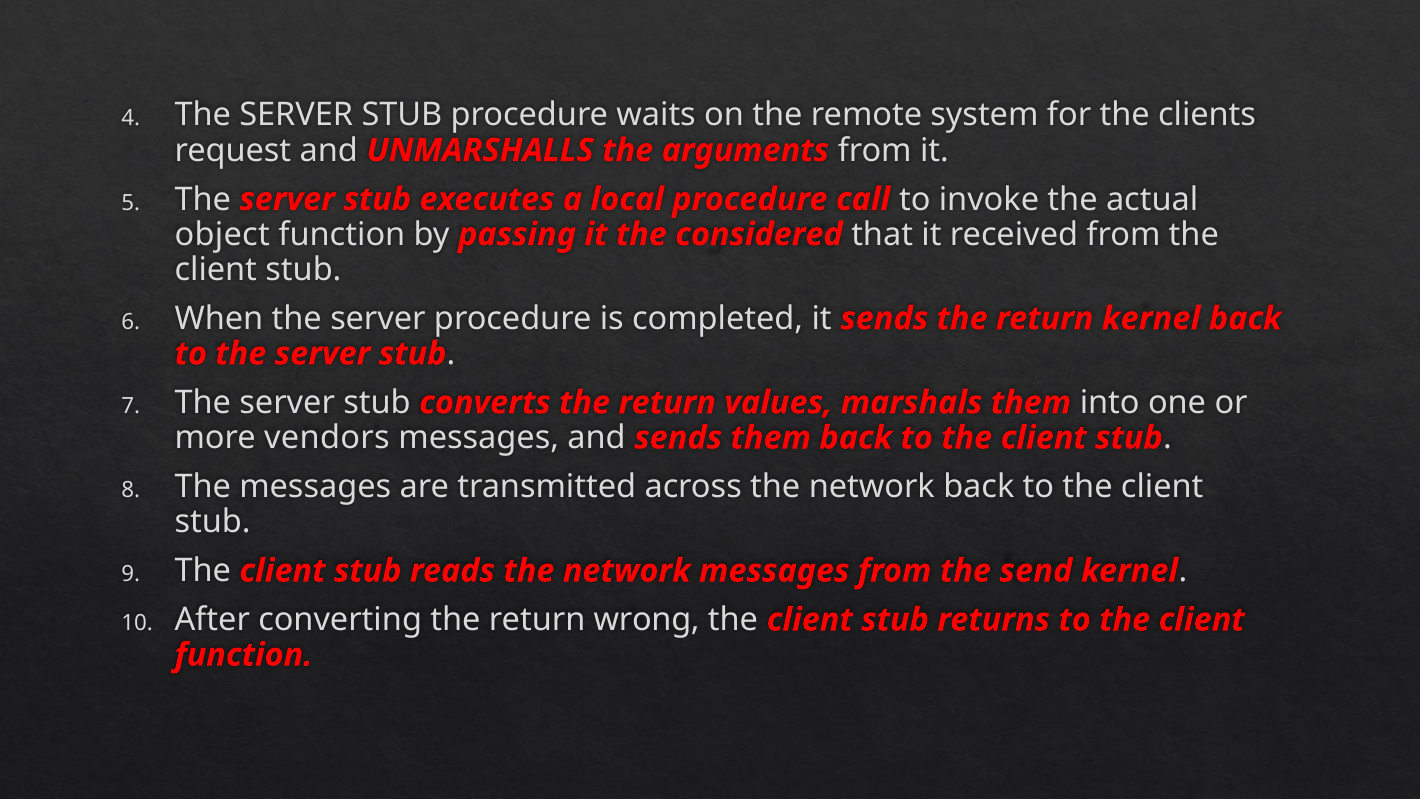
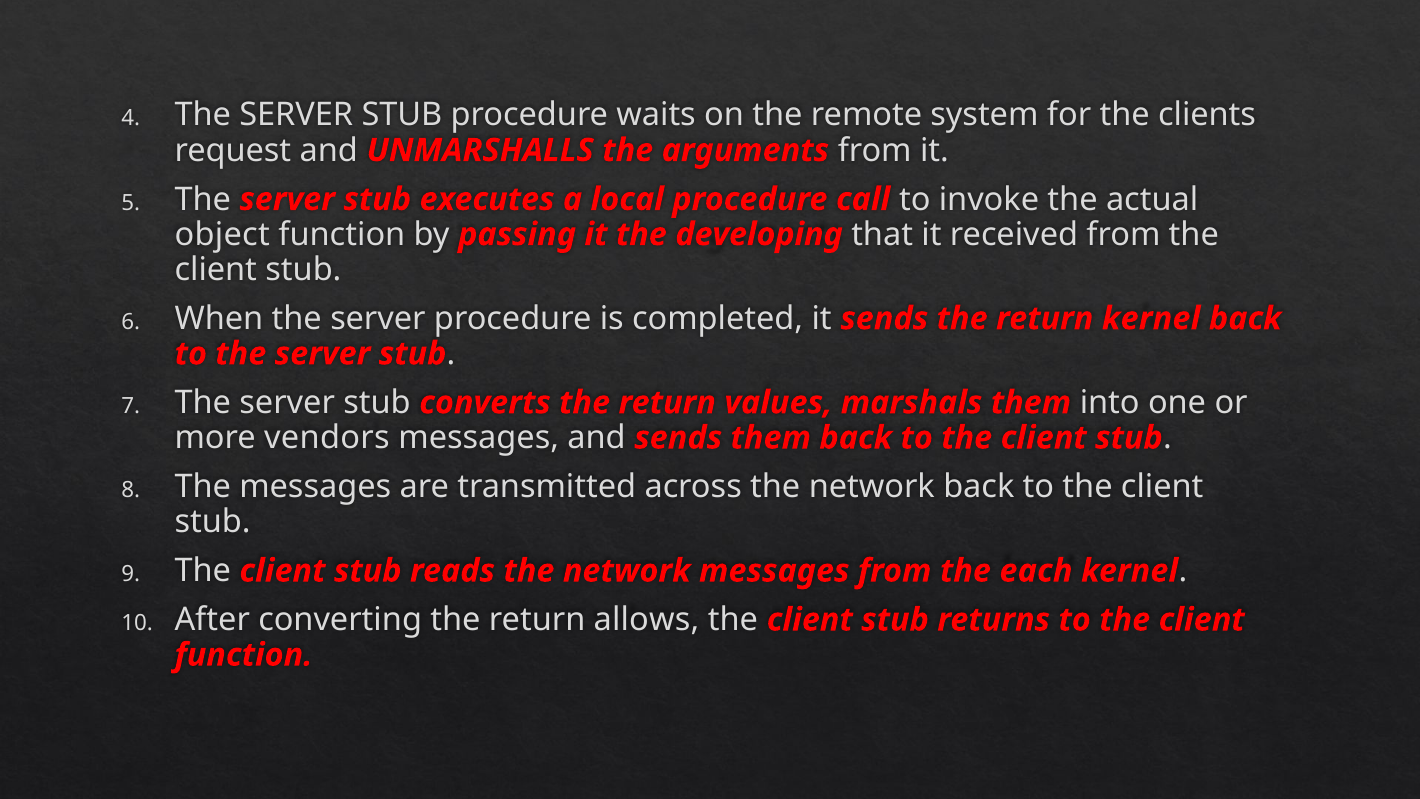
considered: considered -> developing
send: send -> each
wrong: wrong -> allows
